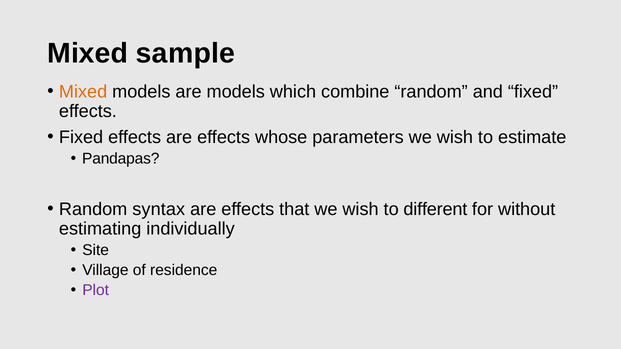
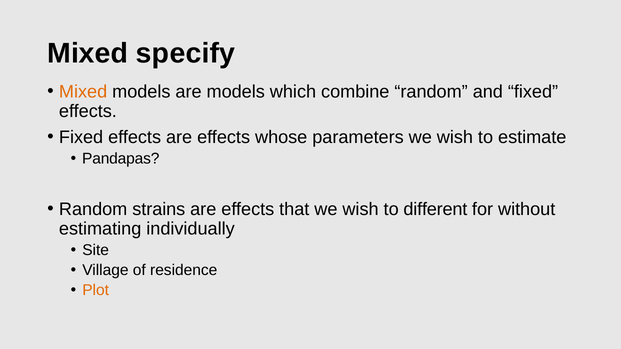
sample: sample -> specify
syntax: syntax -> strains
Plot colour: purple -> orange
